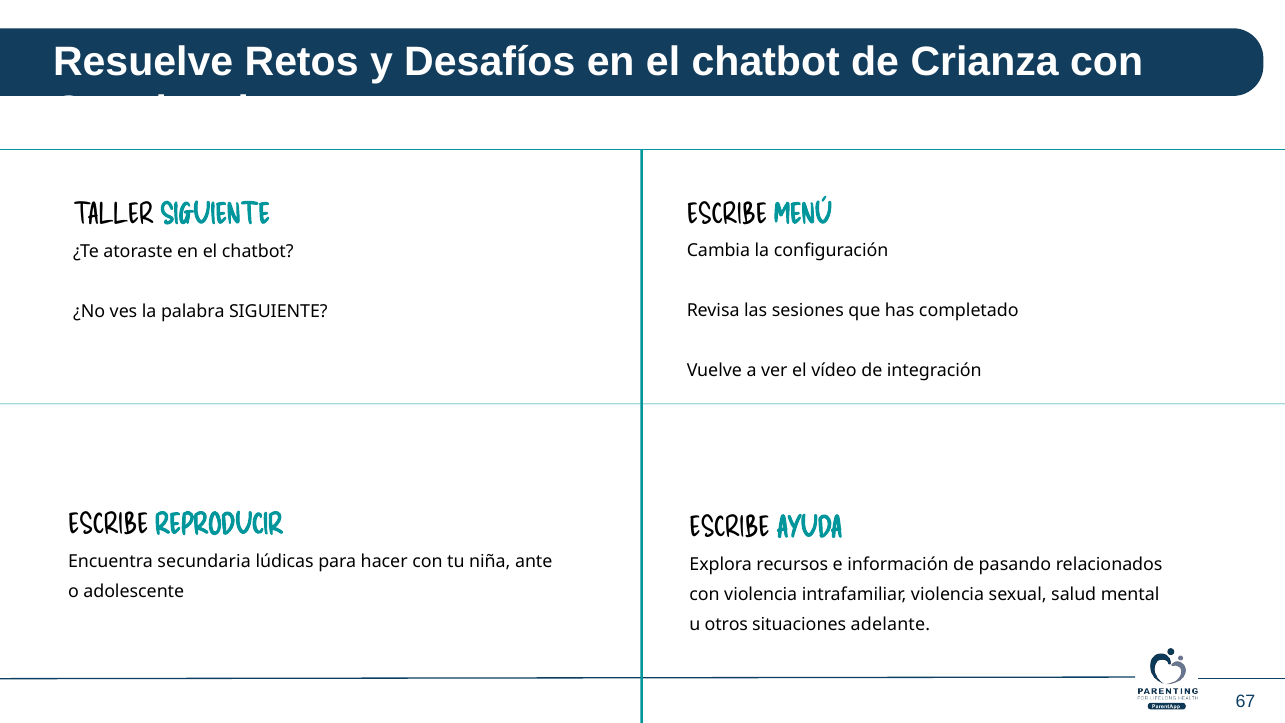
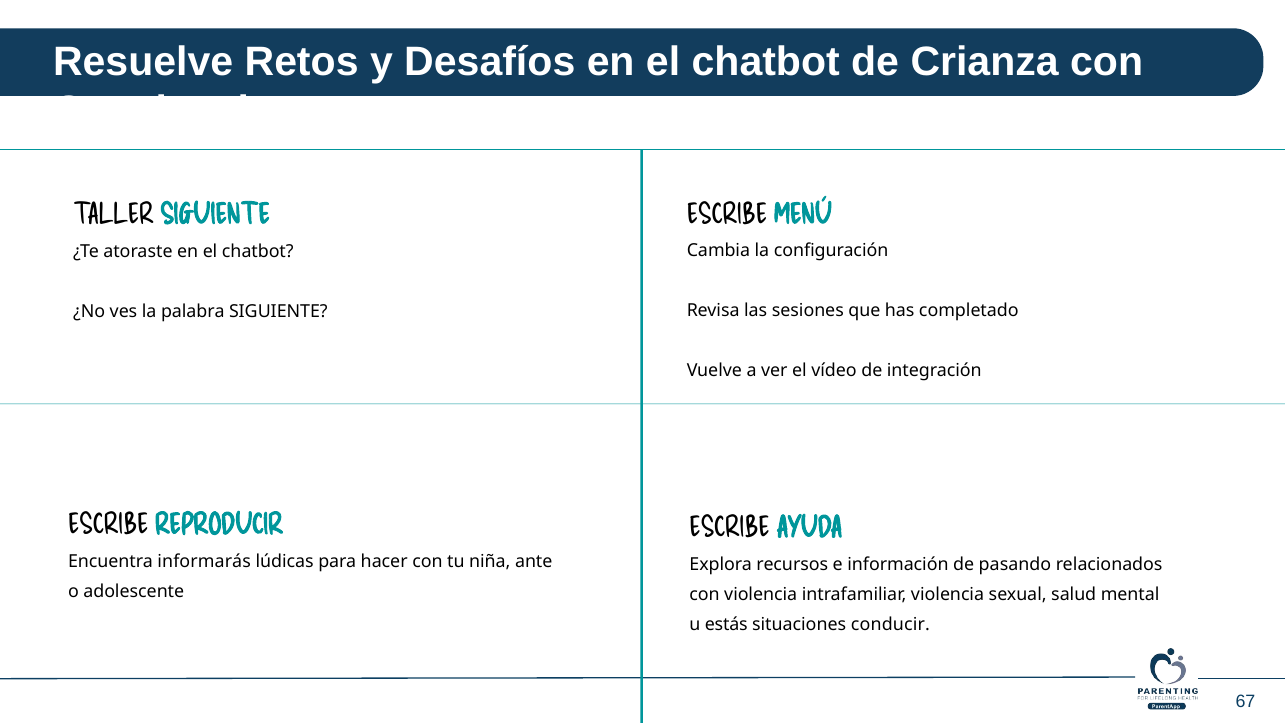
secundaria: secundaria -> informarás
otros: otros -> estás
adelante: adelante -> conducir
